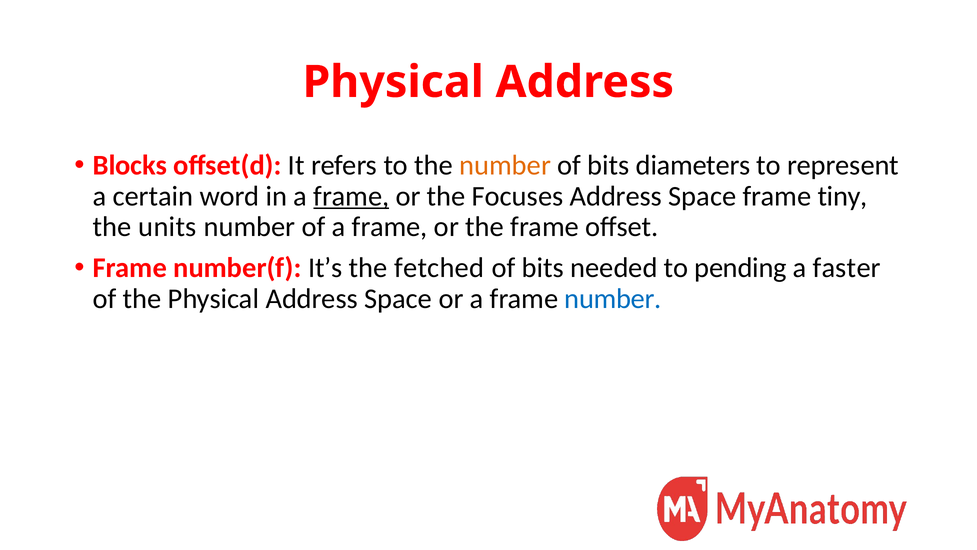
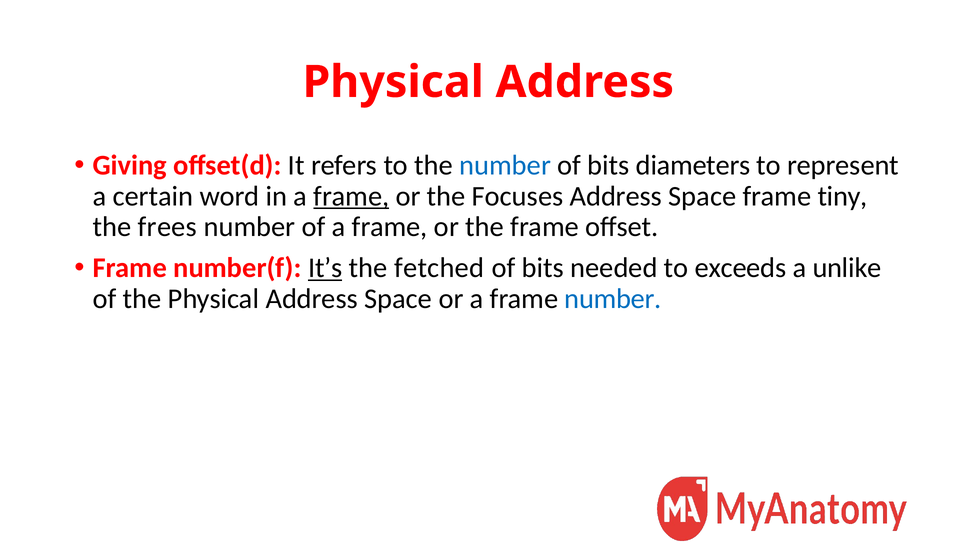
Blocks: Blocks -> Giving
number at (505, 165) colour: orange -> blue
units: units -> frees
It’s underline: none -> present
pending: pending -> exceeds
faster: faster -> unlike
